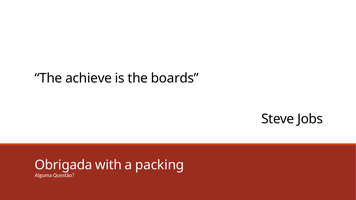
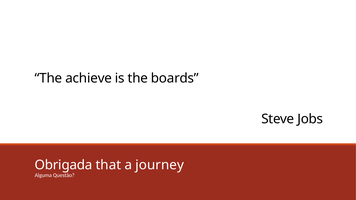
with: with -> that
packing: packing -> journey
